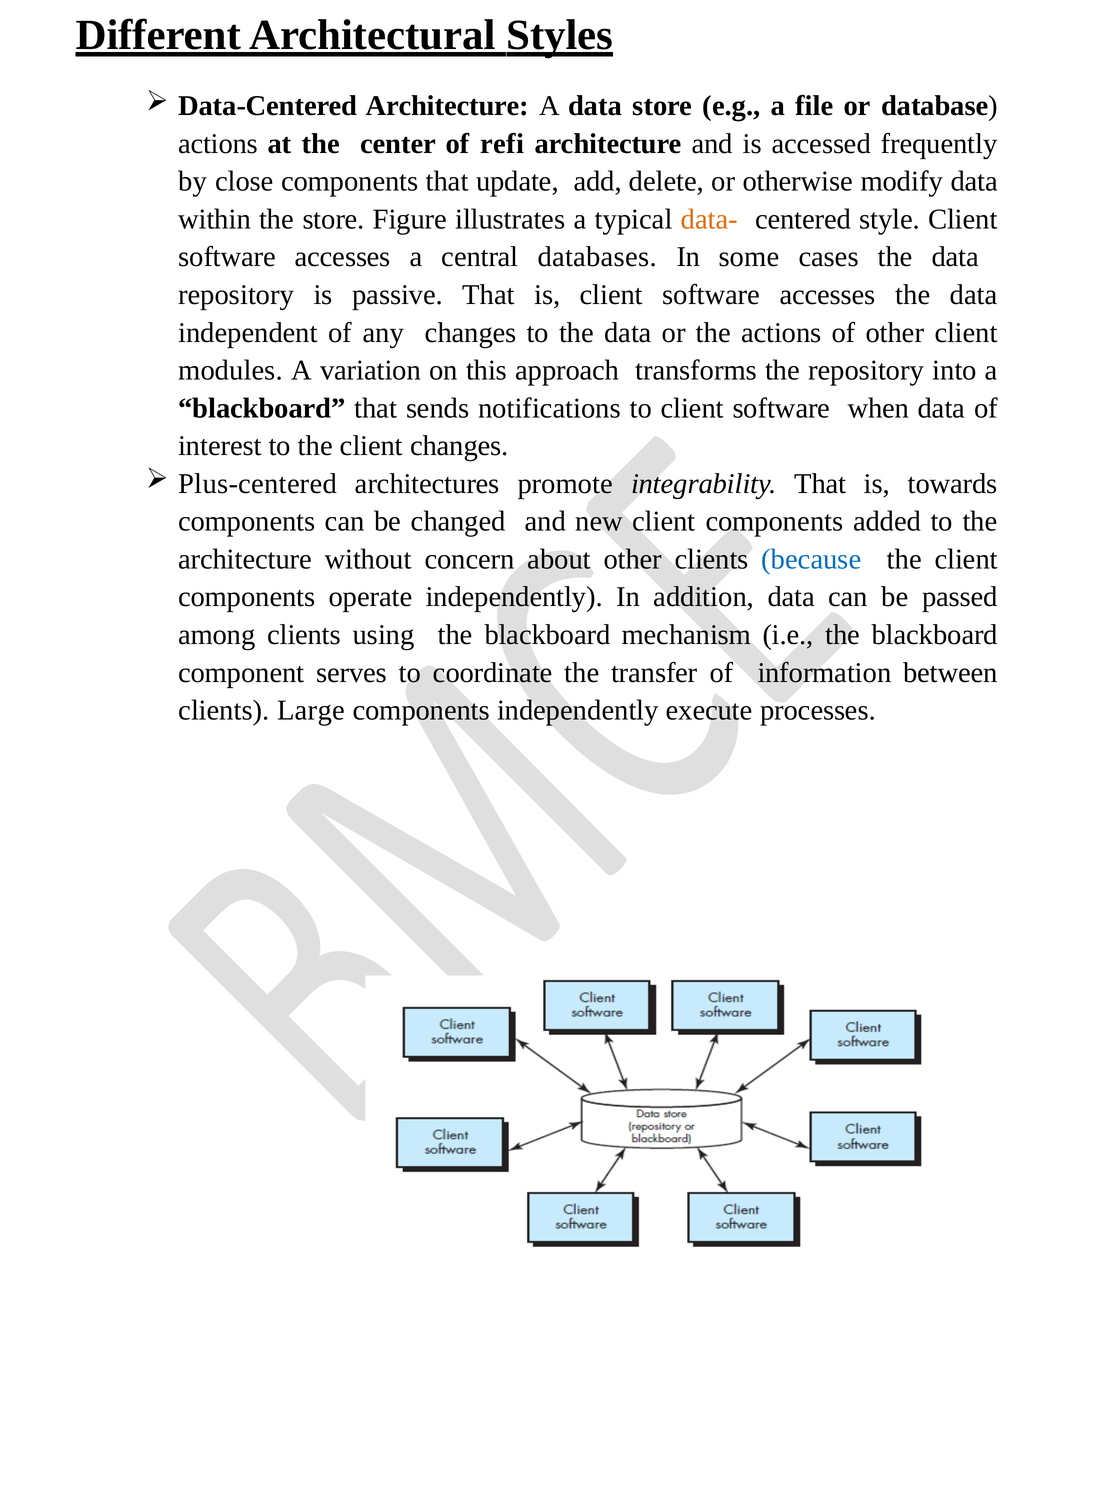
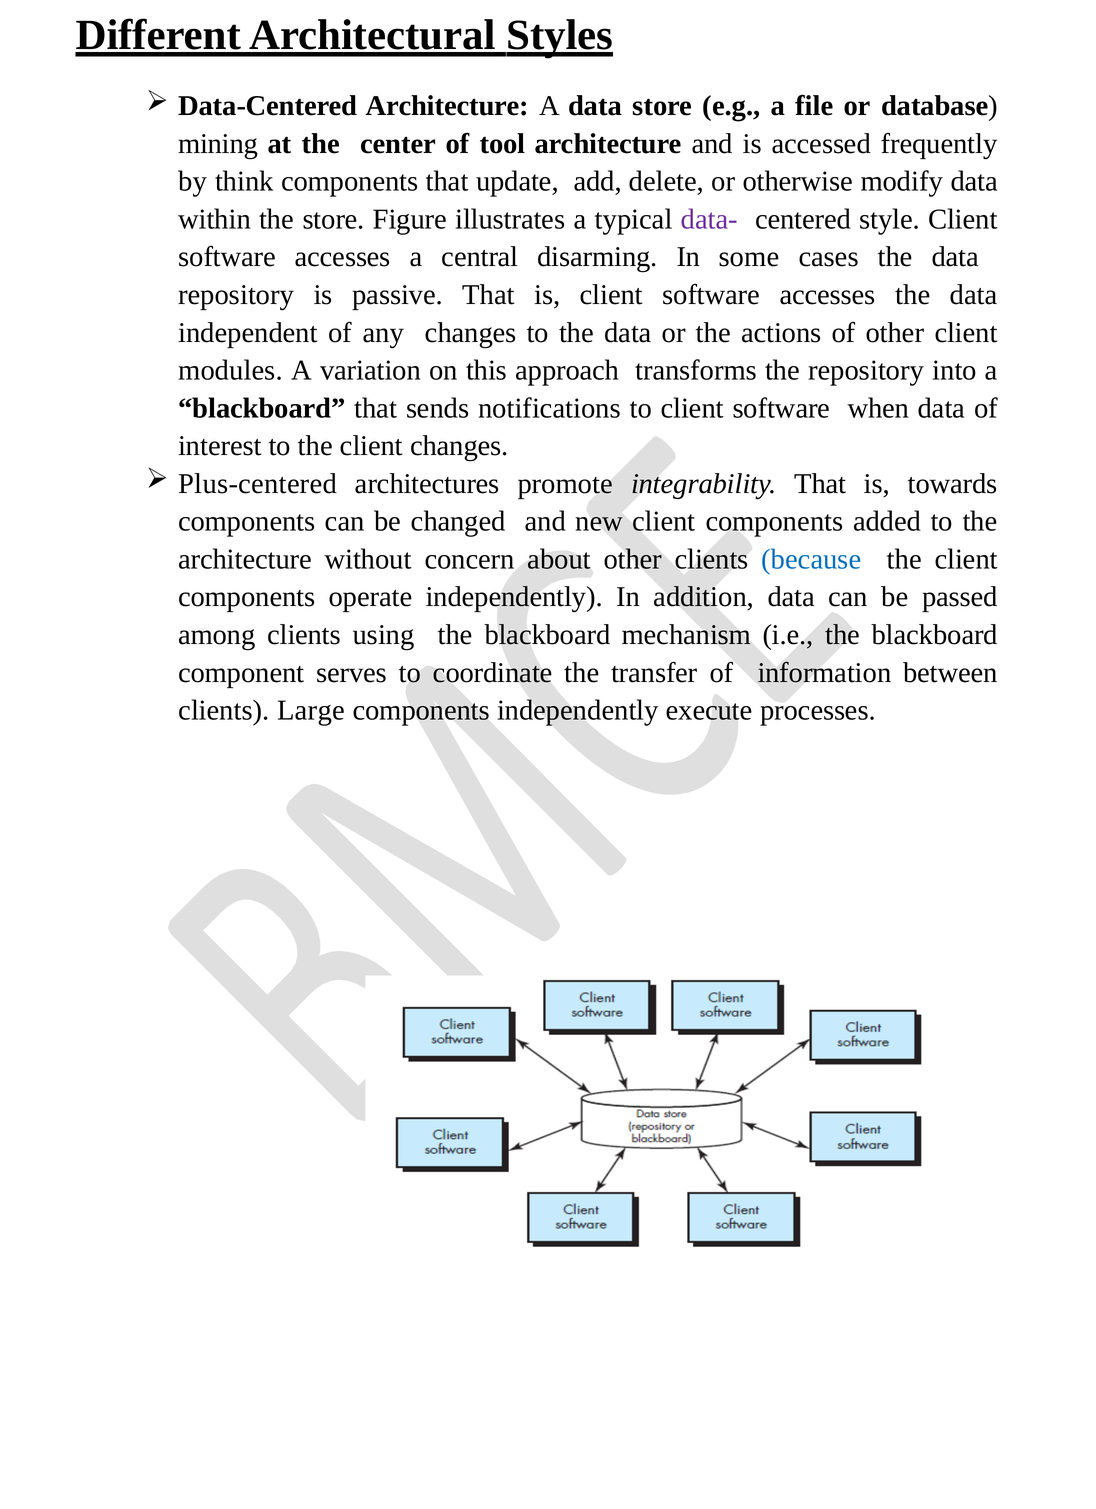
actions at (218, 144): actions -> mining
refi: refi -> tool
close: close -> think
data- colour: orange -> purple
databases: databases -> disarming
